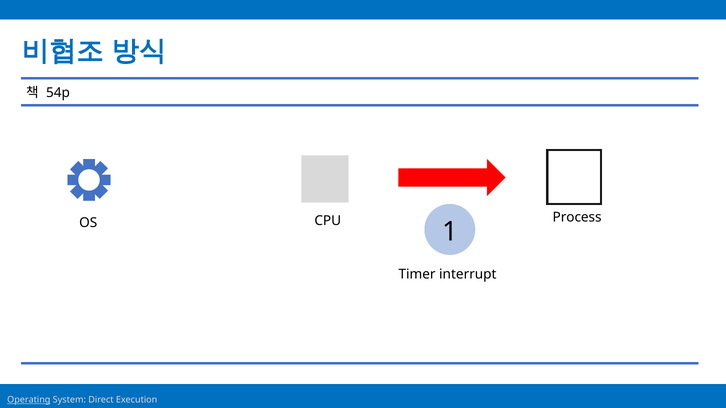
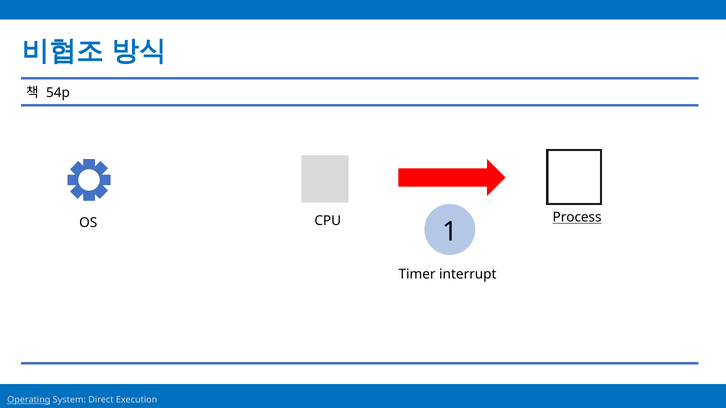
Process underline: none -> present
